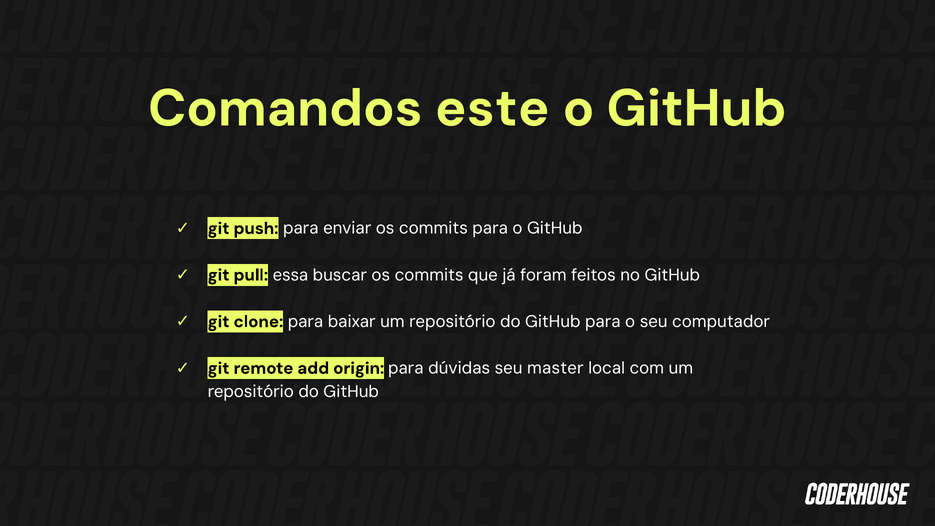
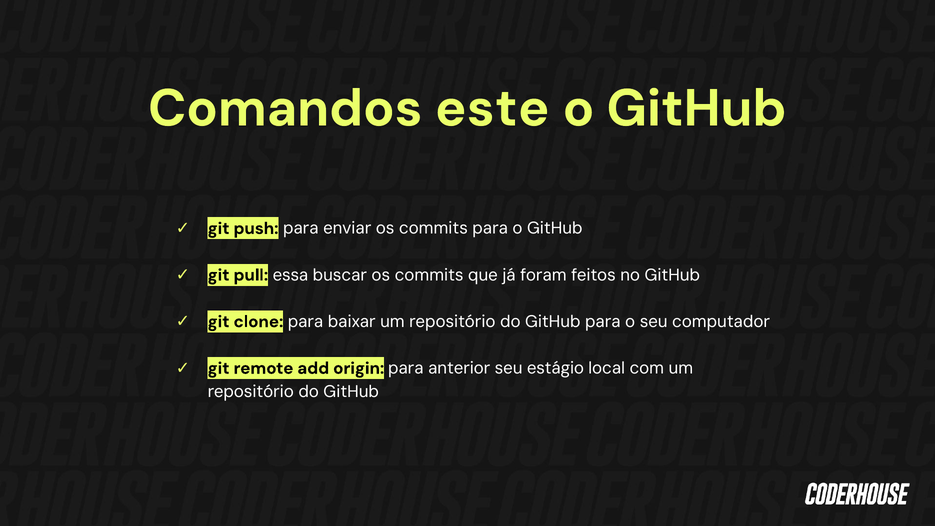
dúvidas: dúvidas -> anterior
master: master -> estágio
